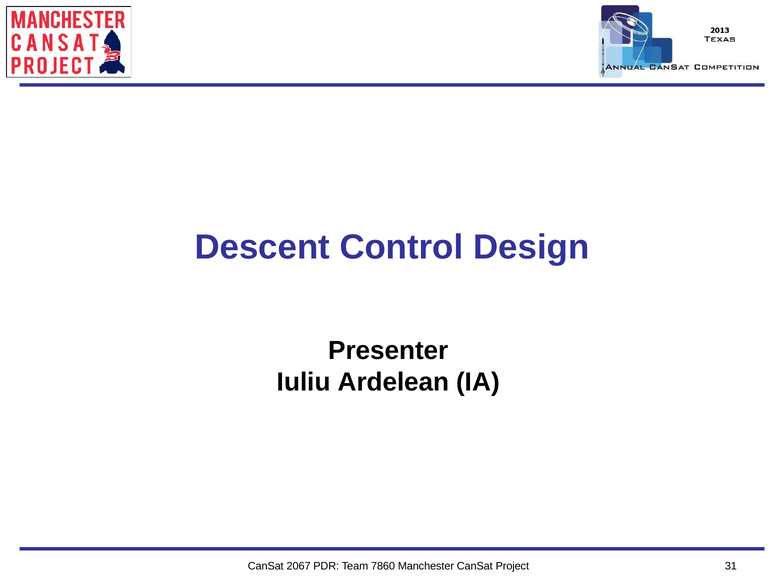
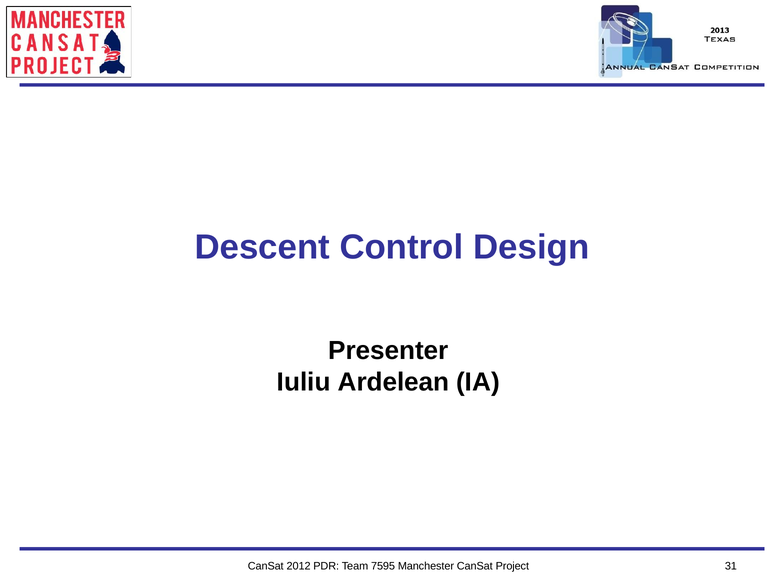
2067: 2067 -> 2012
7860: 7860 -> 7595
